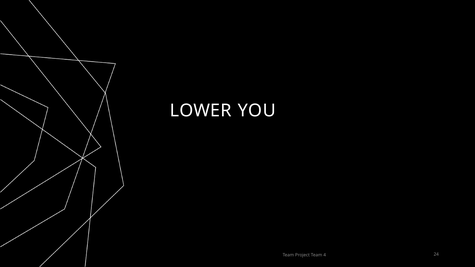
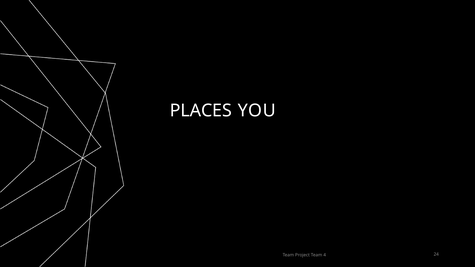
LOWER: LOWER -> PLACES
